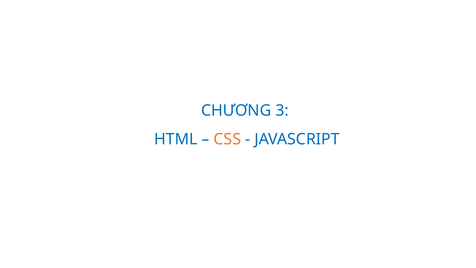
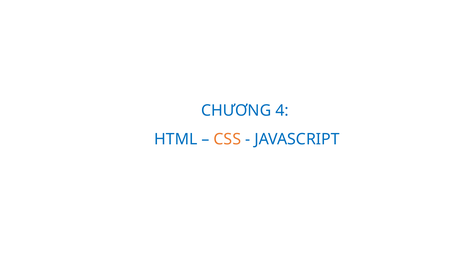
3: 3 -> 4
